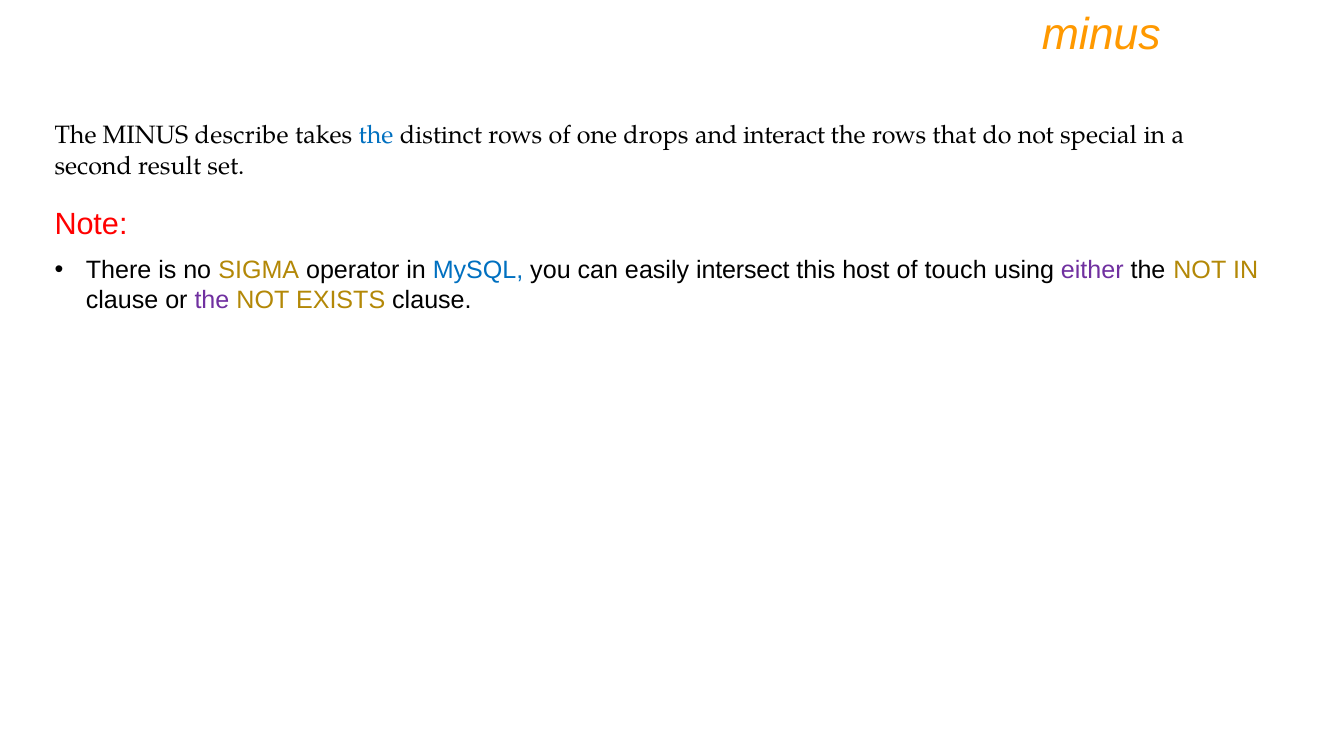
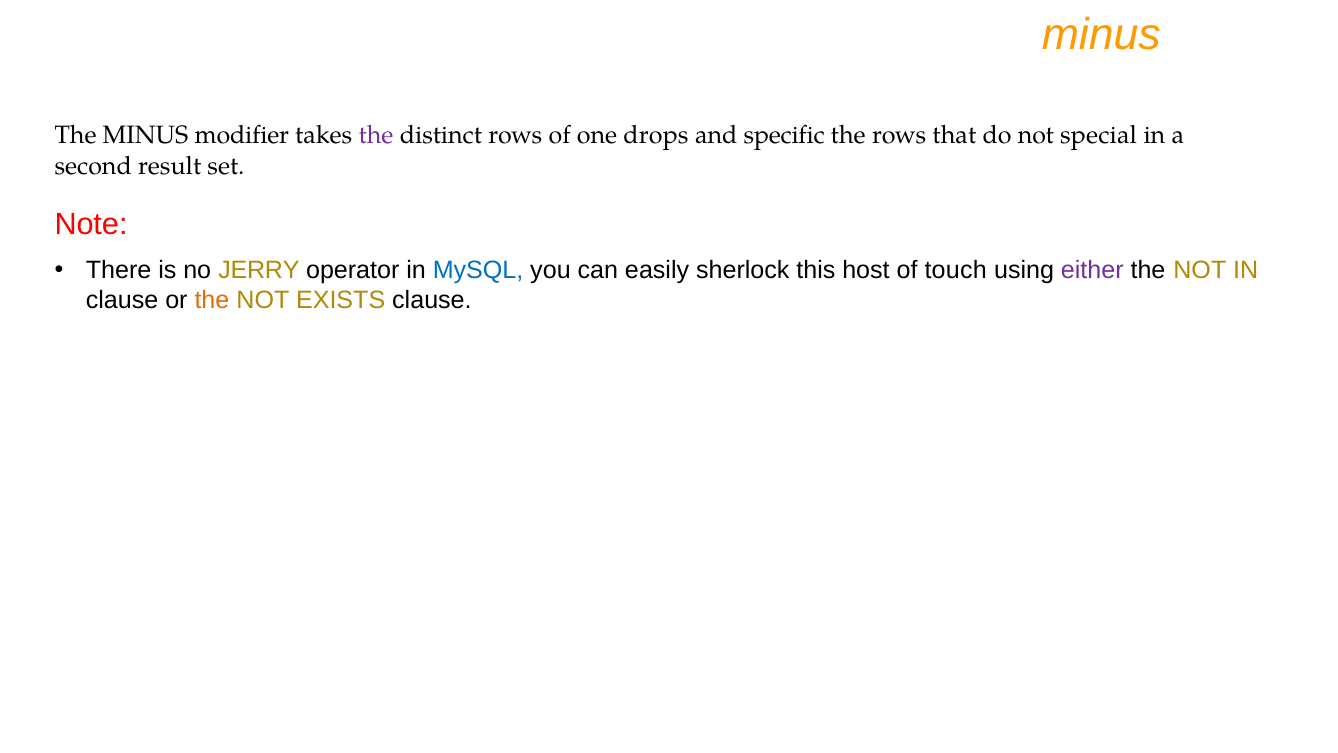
describe: describe -> modifier
the at (376, 136) colour: blue -> purple
interact: interact -> specific
SIGMA: SIGMA -> JERRY
intersect: intersect -> sherlock
the at (212, 300) colour: purple -> orange
